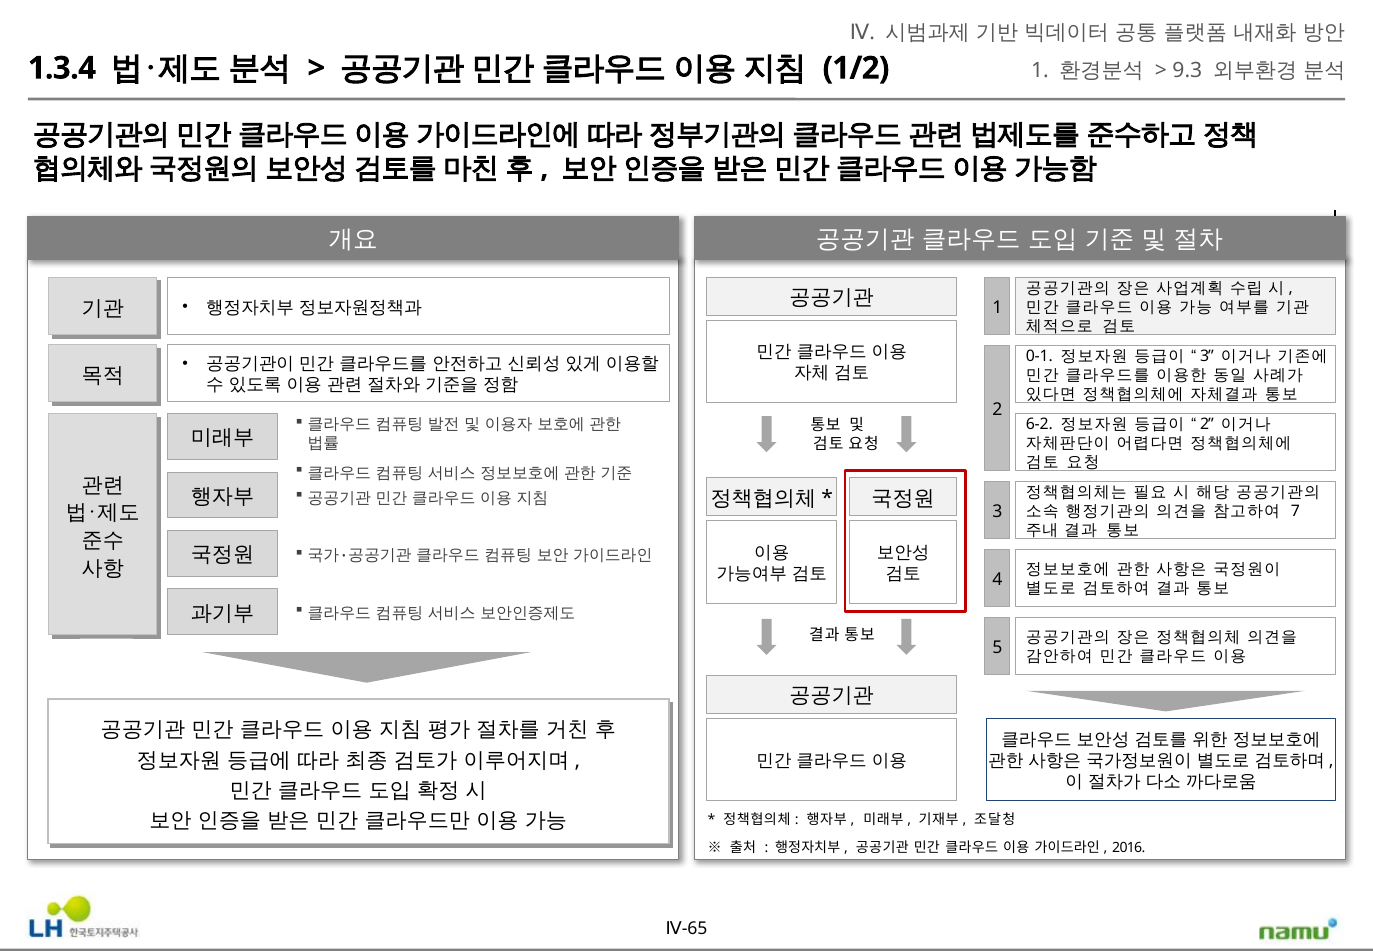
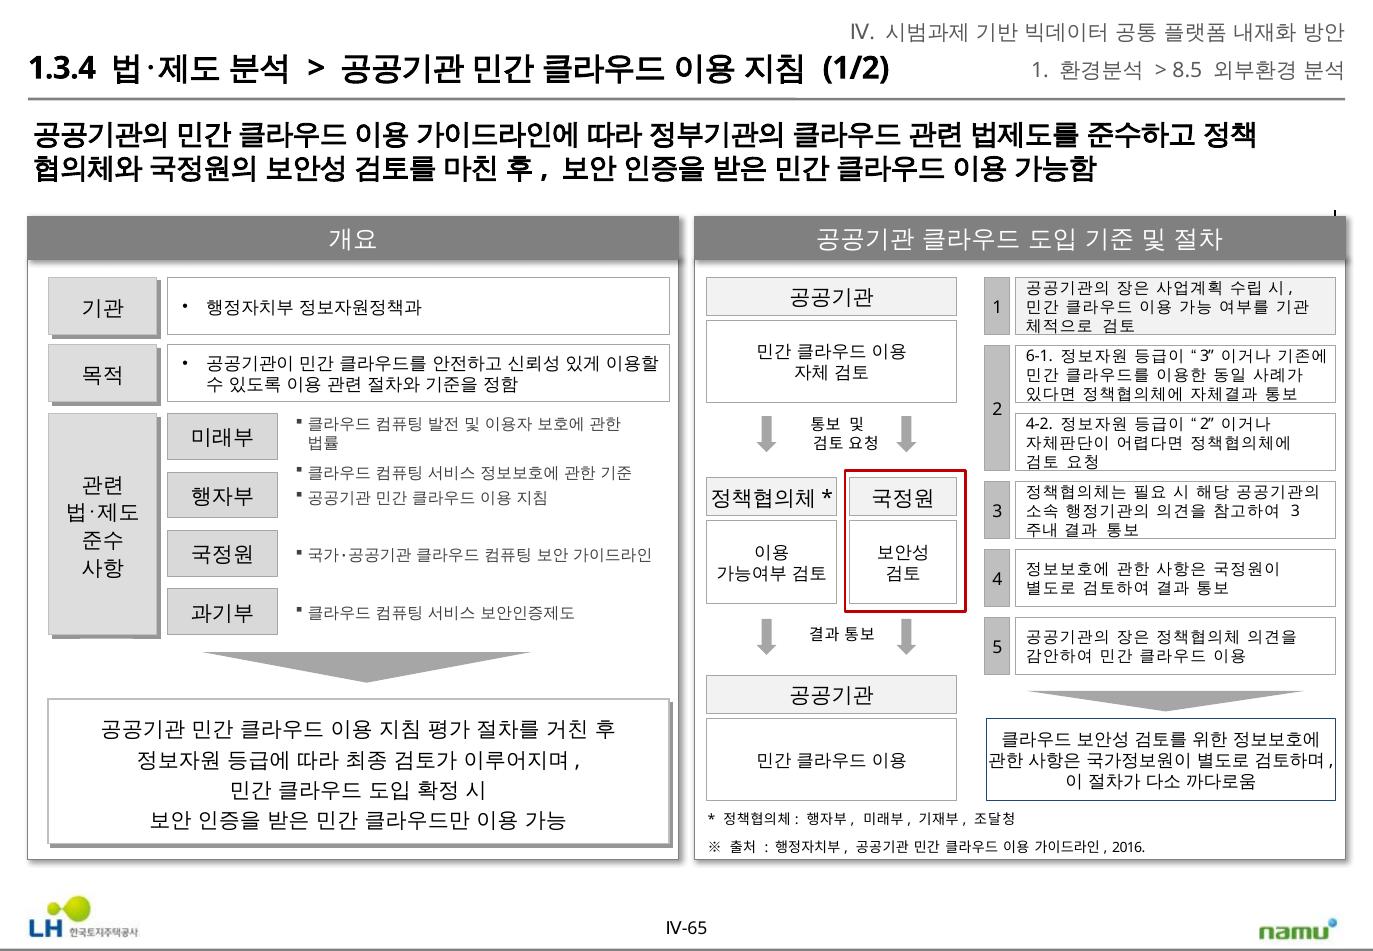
9.3: 9.3 -> 8.5
0-1: 0-1 -> 6-1
6-2: 6-2 -> 4-2
7 at (1295, 511): 7 -> 3
